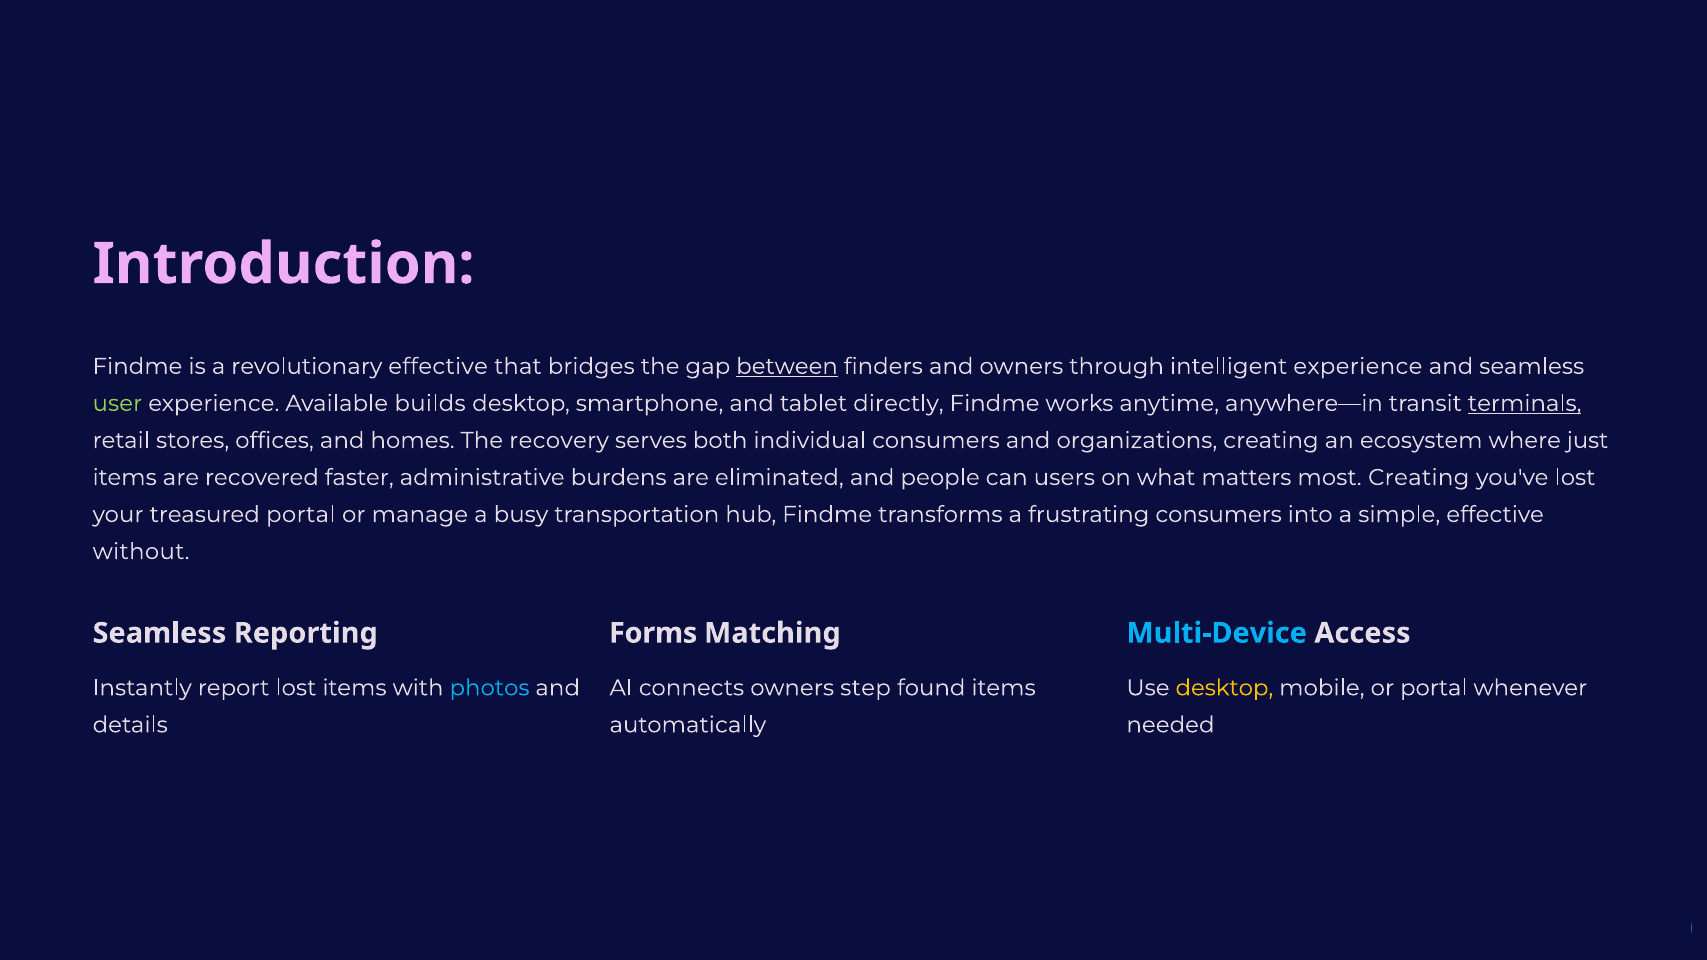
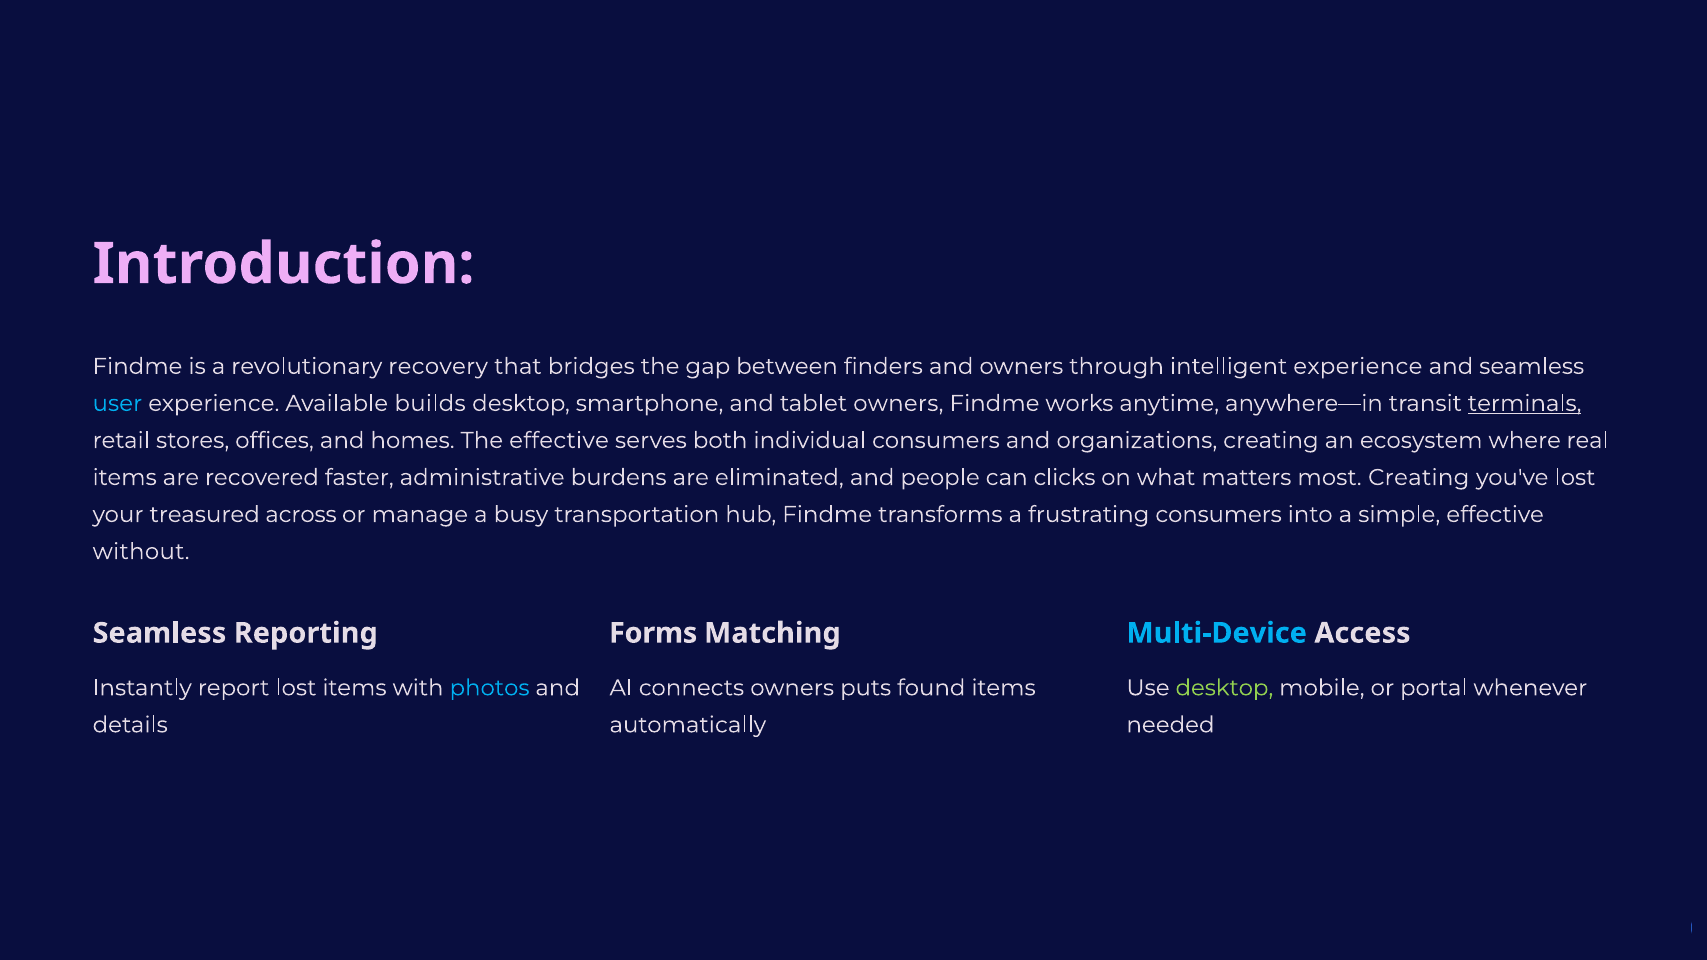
revolutionary effective: effective -> recovery
between underline: present -> none
user colour: light green -> light blue
tablet directly: directly -> owners
The recovery: recovery -> effective
just: just -> real
users: users -> clicks
treasured portal: portal -> across
step: step -> puts
desktop at (1224, 688) colour: yellow -> light green
